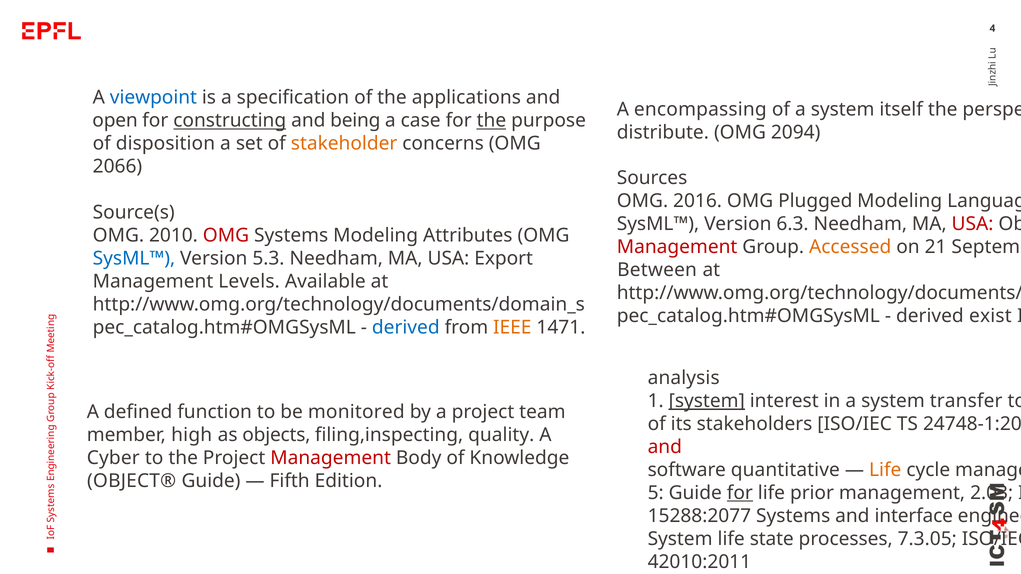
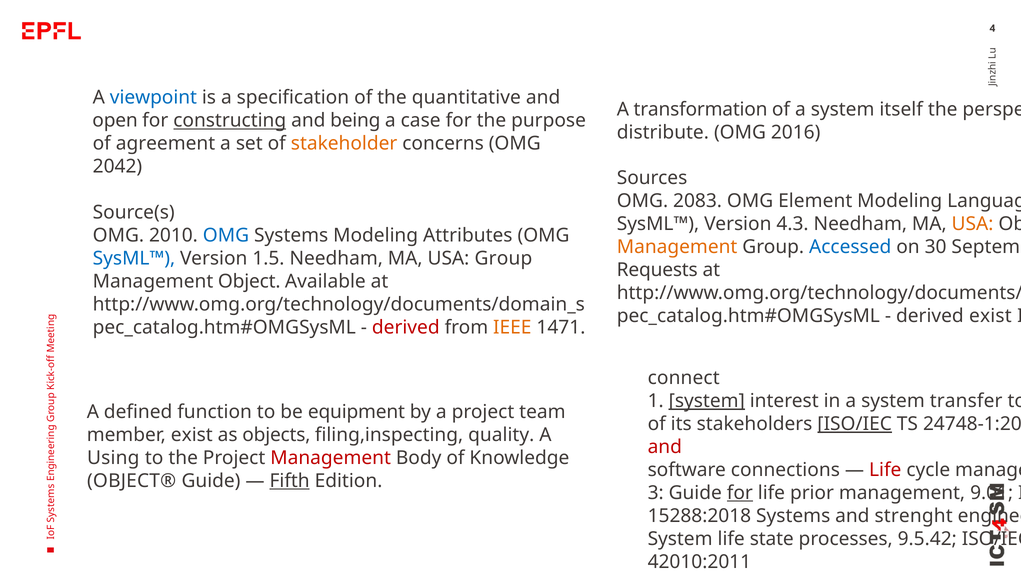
applications: applications -> quantitative
encompassing: encompassing -> transformation
the at (491, 121) underline: present -> none
2094: 2094 -> 2016
disposition: disposition -> agreement
2066: 2066 -> 2042
2016: 2016 -> 2083
Plugged: Plugged -> Element
6.3: 6.3 -> 4.3
USA at (973, 224) colour: red -> orange
OMG at (226, 236) colour: red -> blue
Management at (677, 247) colour: red -> orange
Accessed colour: orange -> blue
21: 21 -> 30
5.3: 5.3 -> 1.5
USA Export: Export -> Group
Between: Between -> Requests
Management Levels: Levels -> Object
derived at (406, 327) colour: blue -> red
analysis: analysis -> connect
monitored: monitored -> equipment
ISO/IEC at (855, 424) underline: none -> present
member high: high -> exist
Cyber: Cyber -> Using
quantitative: quantitative -> connections
Life at (885, 470) colour: orange -> red
Fifth underline: none -> present
5: 5 -> 3
2.03: 2.03 -> 9.01
15288:2077: 15288:2077 -> 15288:2018
interface: interface -> strenght
7.3.05: 7.3.05 -> 9.5.42
